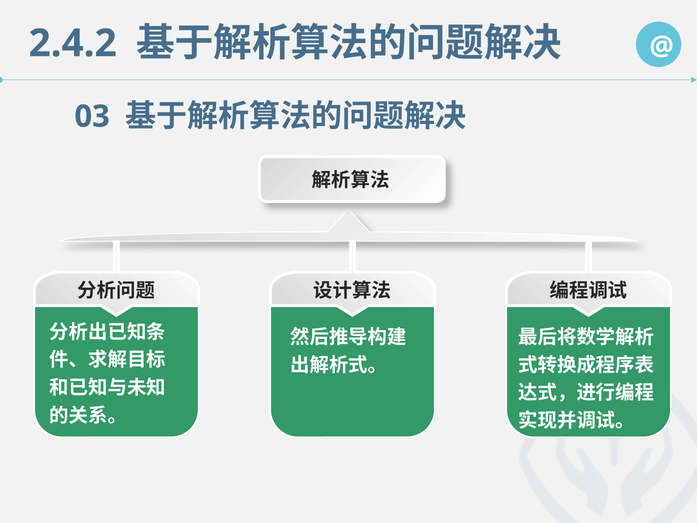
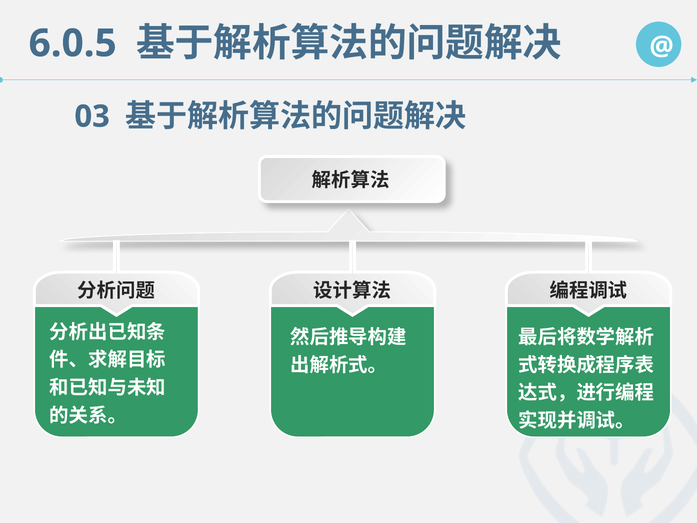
2.4.2: 2.4.2 -> 6.0.5
